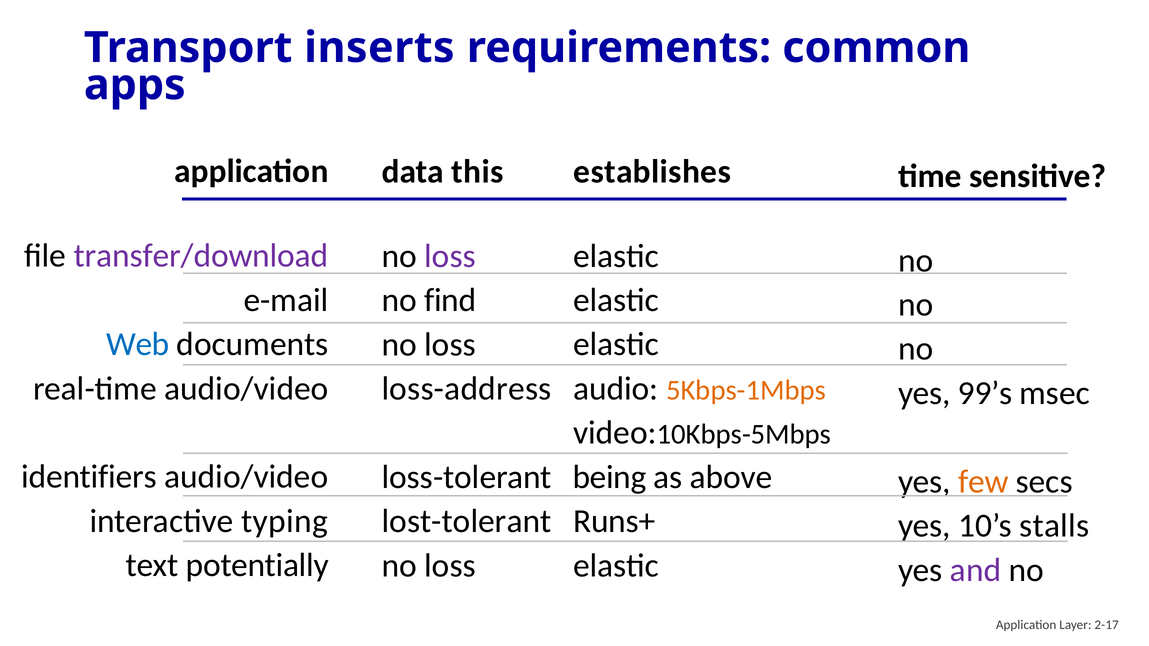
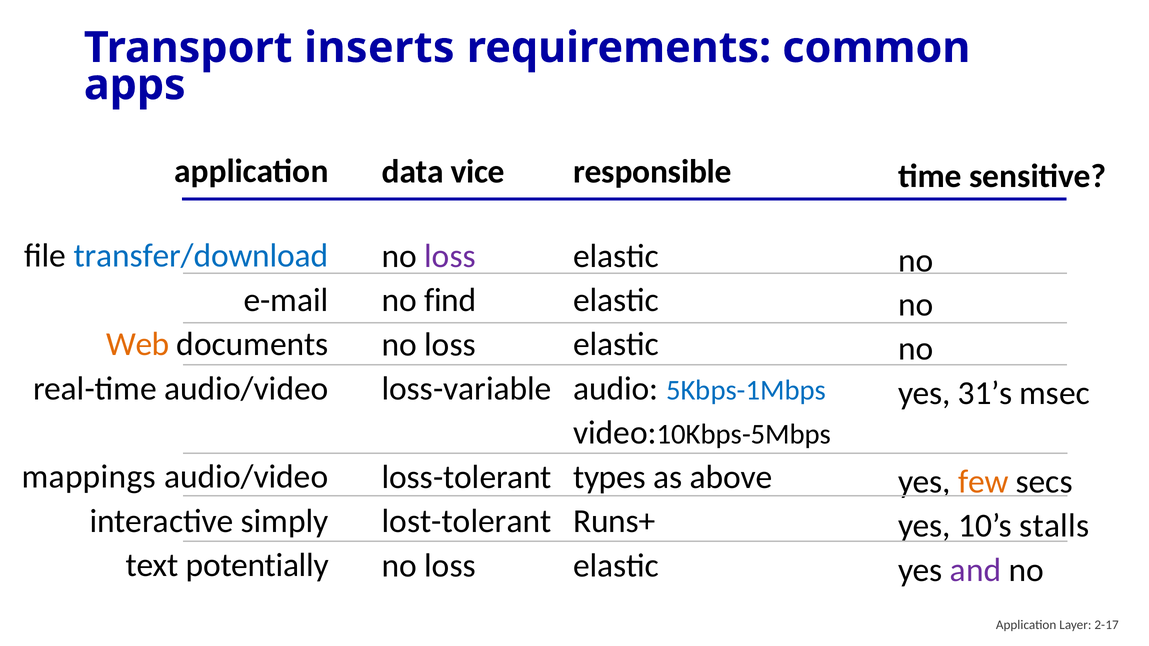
establishes: establishes -> responsible
this: this -> vice
transfer/download colour: purple -> blue
Web colour: blue -> orange
5Kbps-1Mbps colour: orange -> blue
loss-address: loss-address -> loss-variable
99’s: 99’s -> 31’s
identifiers: identifiers -> mappings
being: being -> types
typing: typing -> simply
